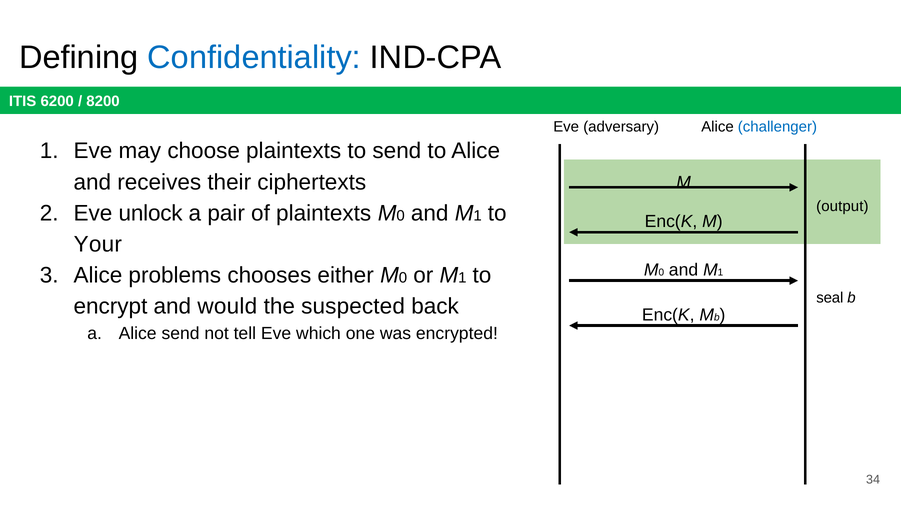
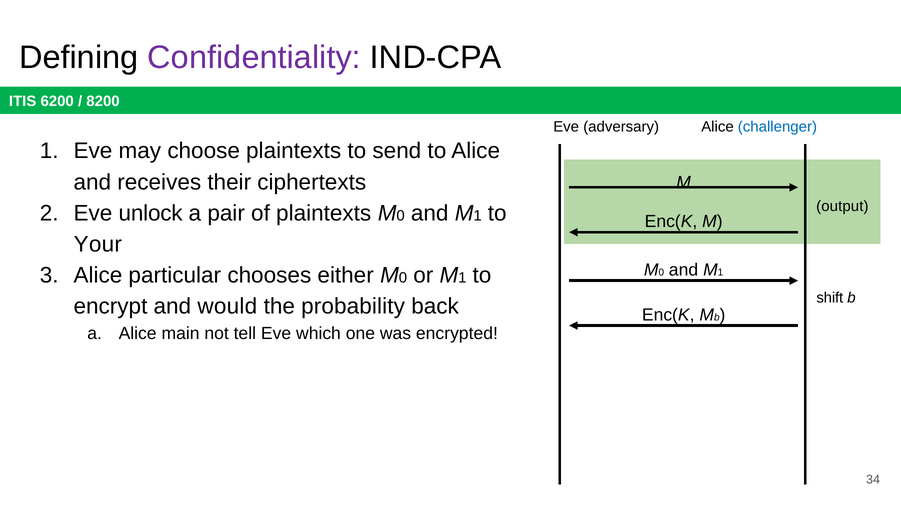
Confidentiality colour: blue -> purple
problems: problems -> particular
seal: seal -> shift
suspected: suspected -> probability
Alice send: send -> main
